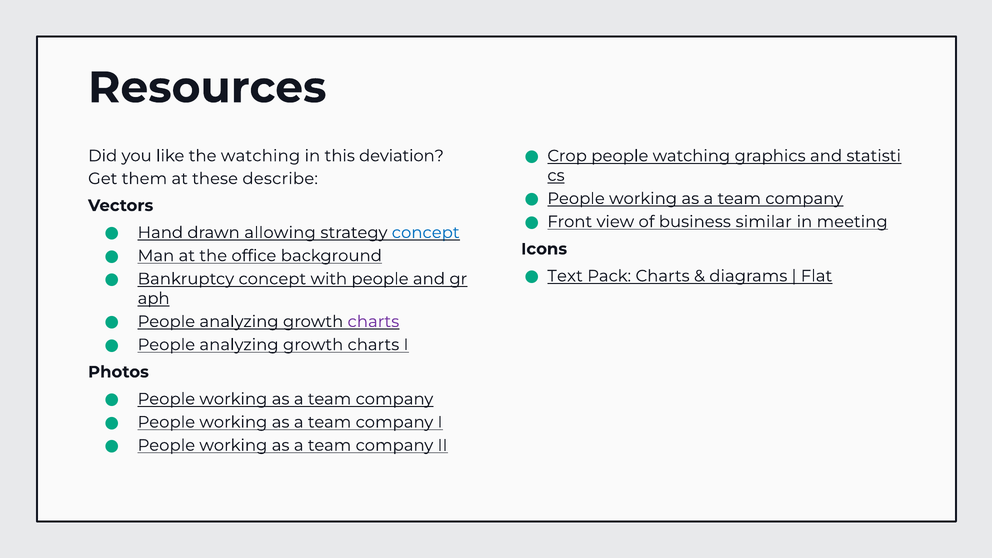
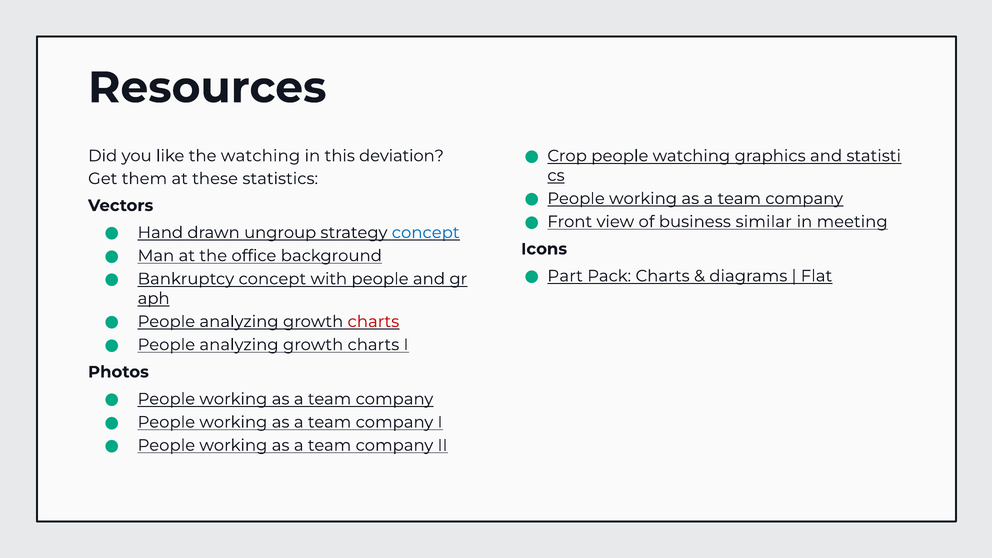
describe: describe -> statistics
allowing: allowing -> ungroup
Text: Text -> Part
charts at (373, 322) colour: purple -> red
